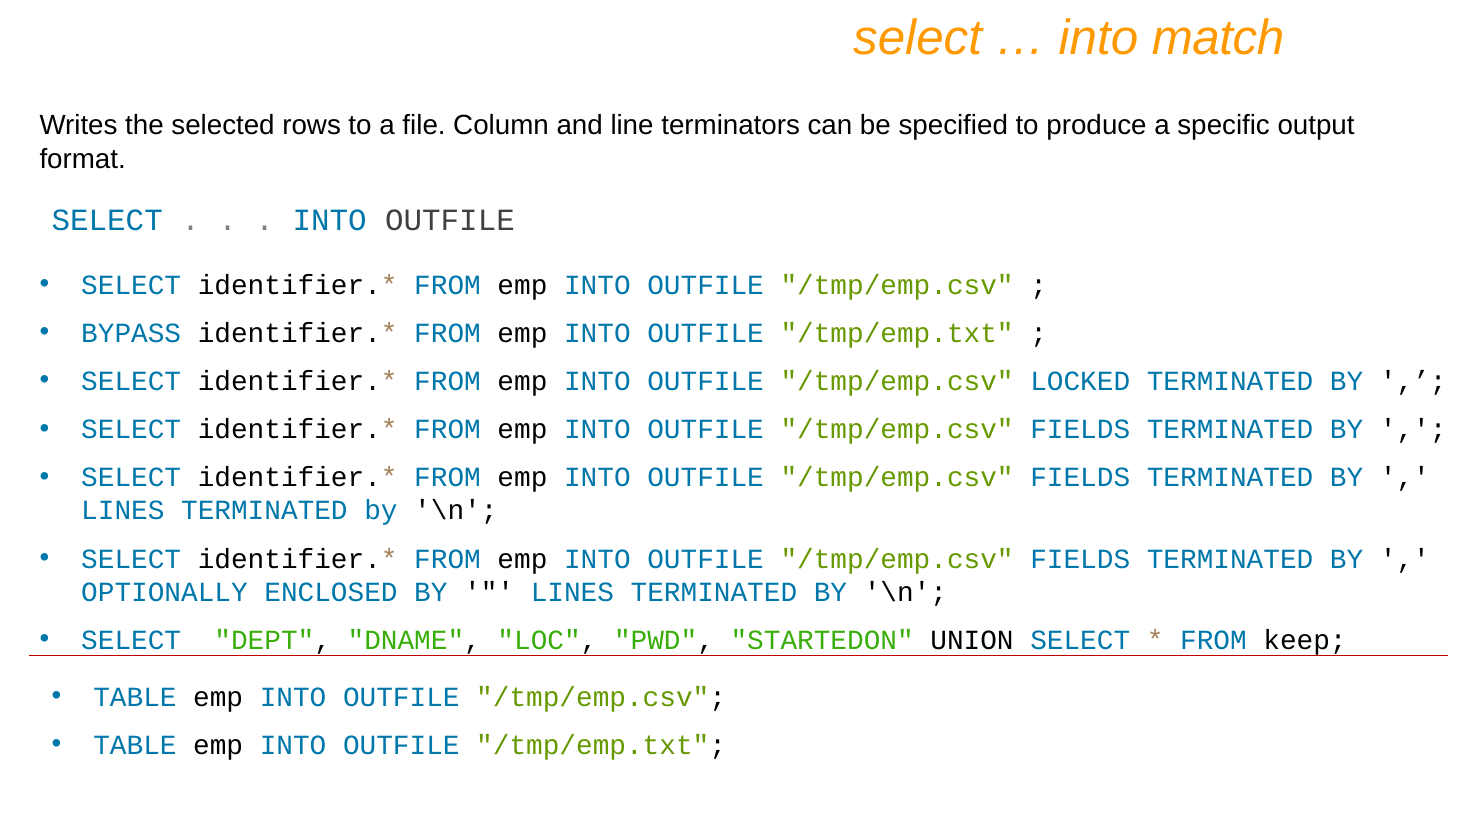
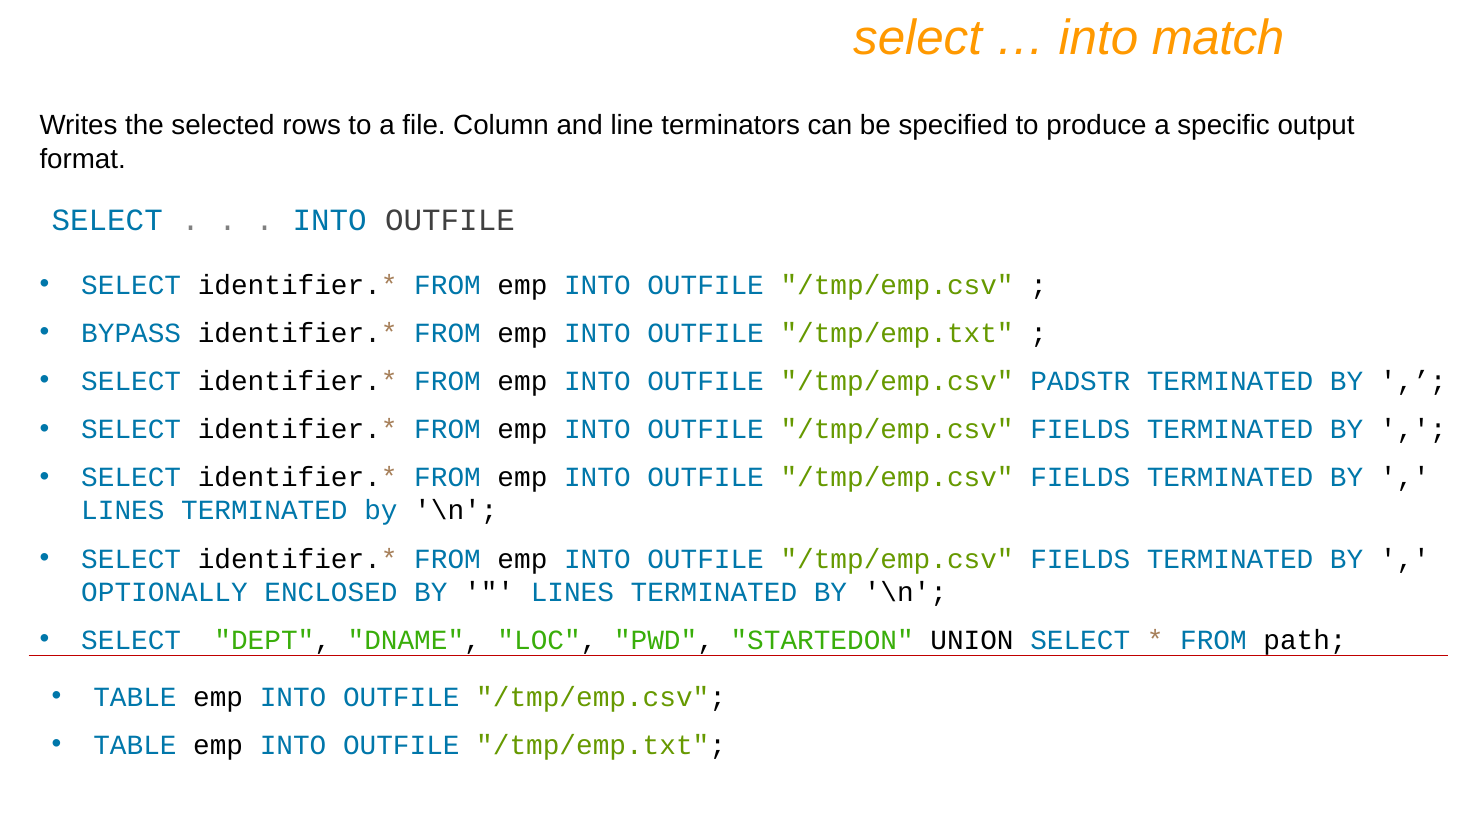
LOCKED: LOCKED -> PADSTR
keep: keep -> path
